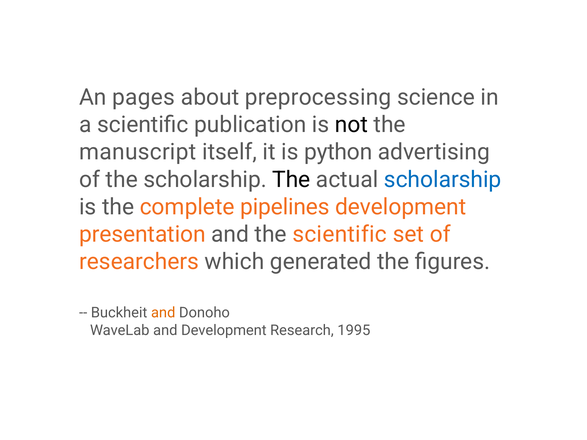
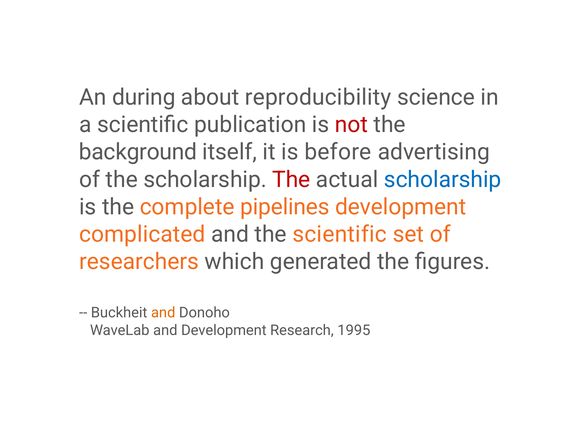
pages: pages -> during
preprocessing: preprocessing -> reproducibility
not colour: black -> red
manuscript: manuscript -> background
python: python -> before
The at (291, 180) colour: black -> red
presentation: presentation -> complicated
